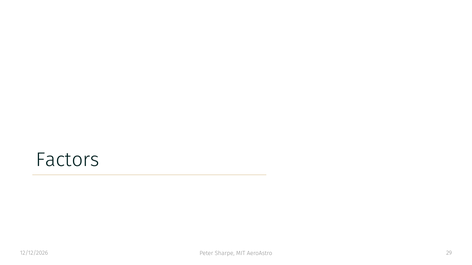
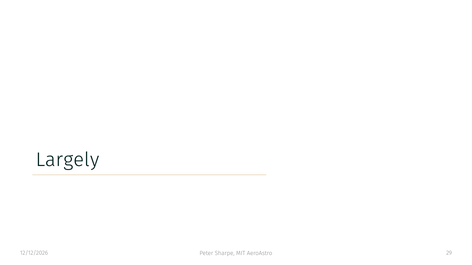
Factors: Factors -> Largely
